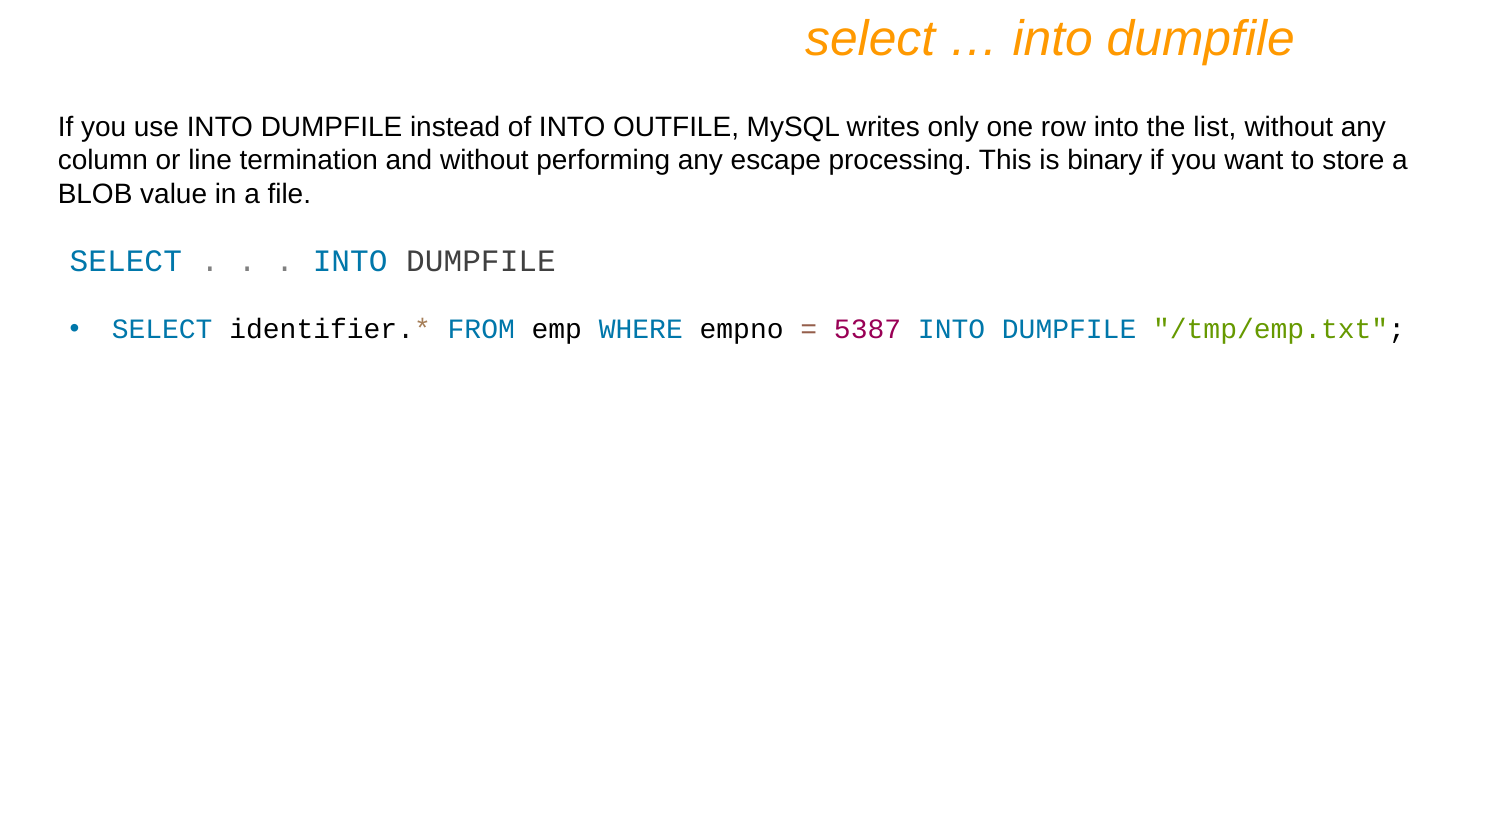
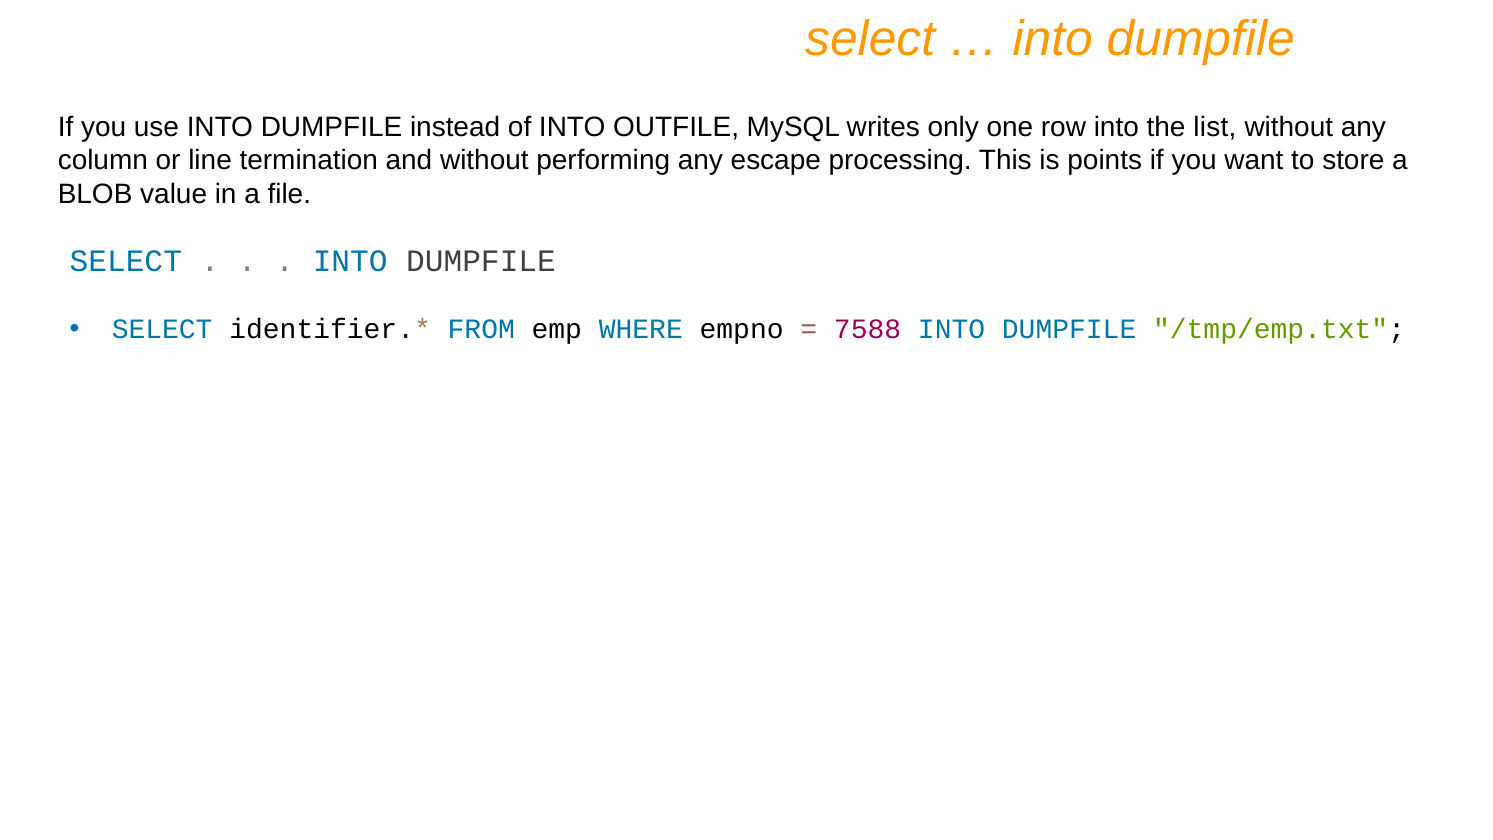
binary: binary -> points
5387: 5387 -> 7588
